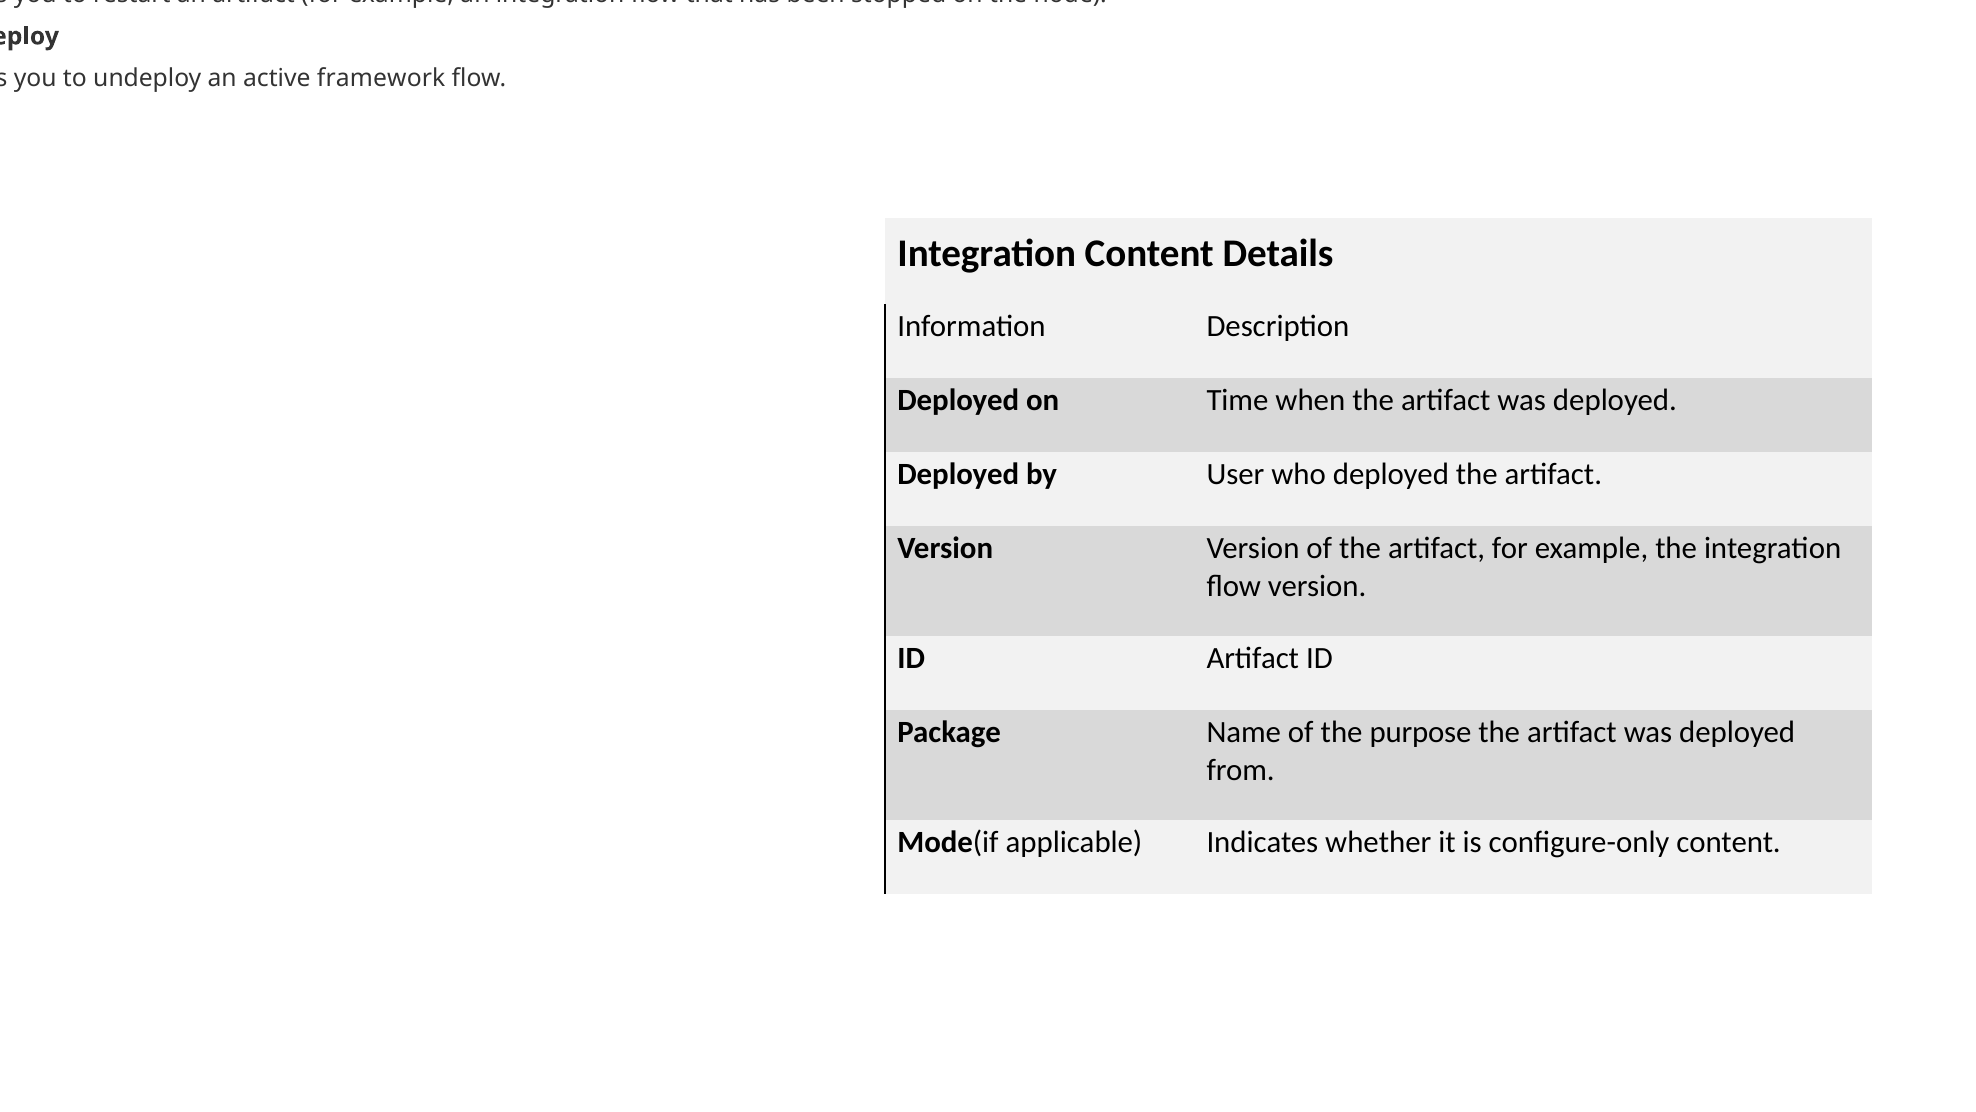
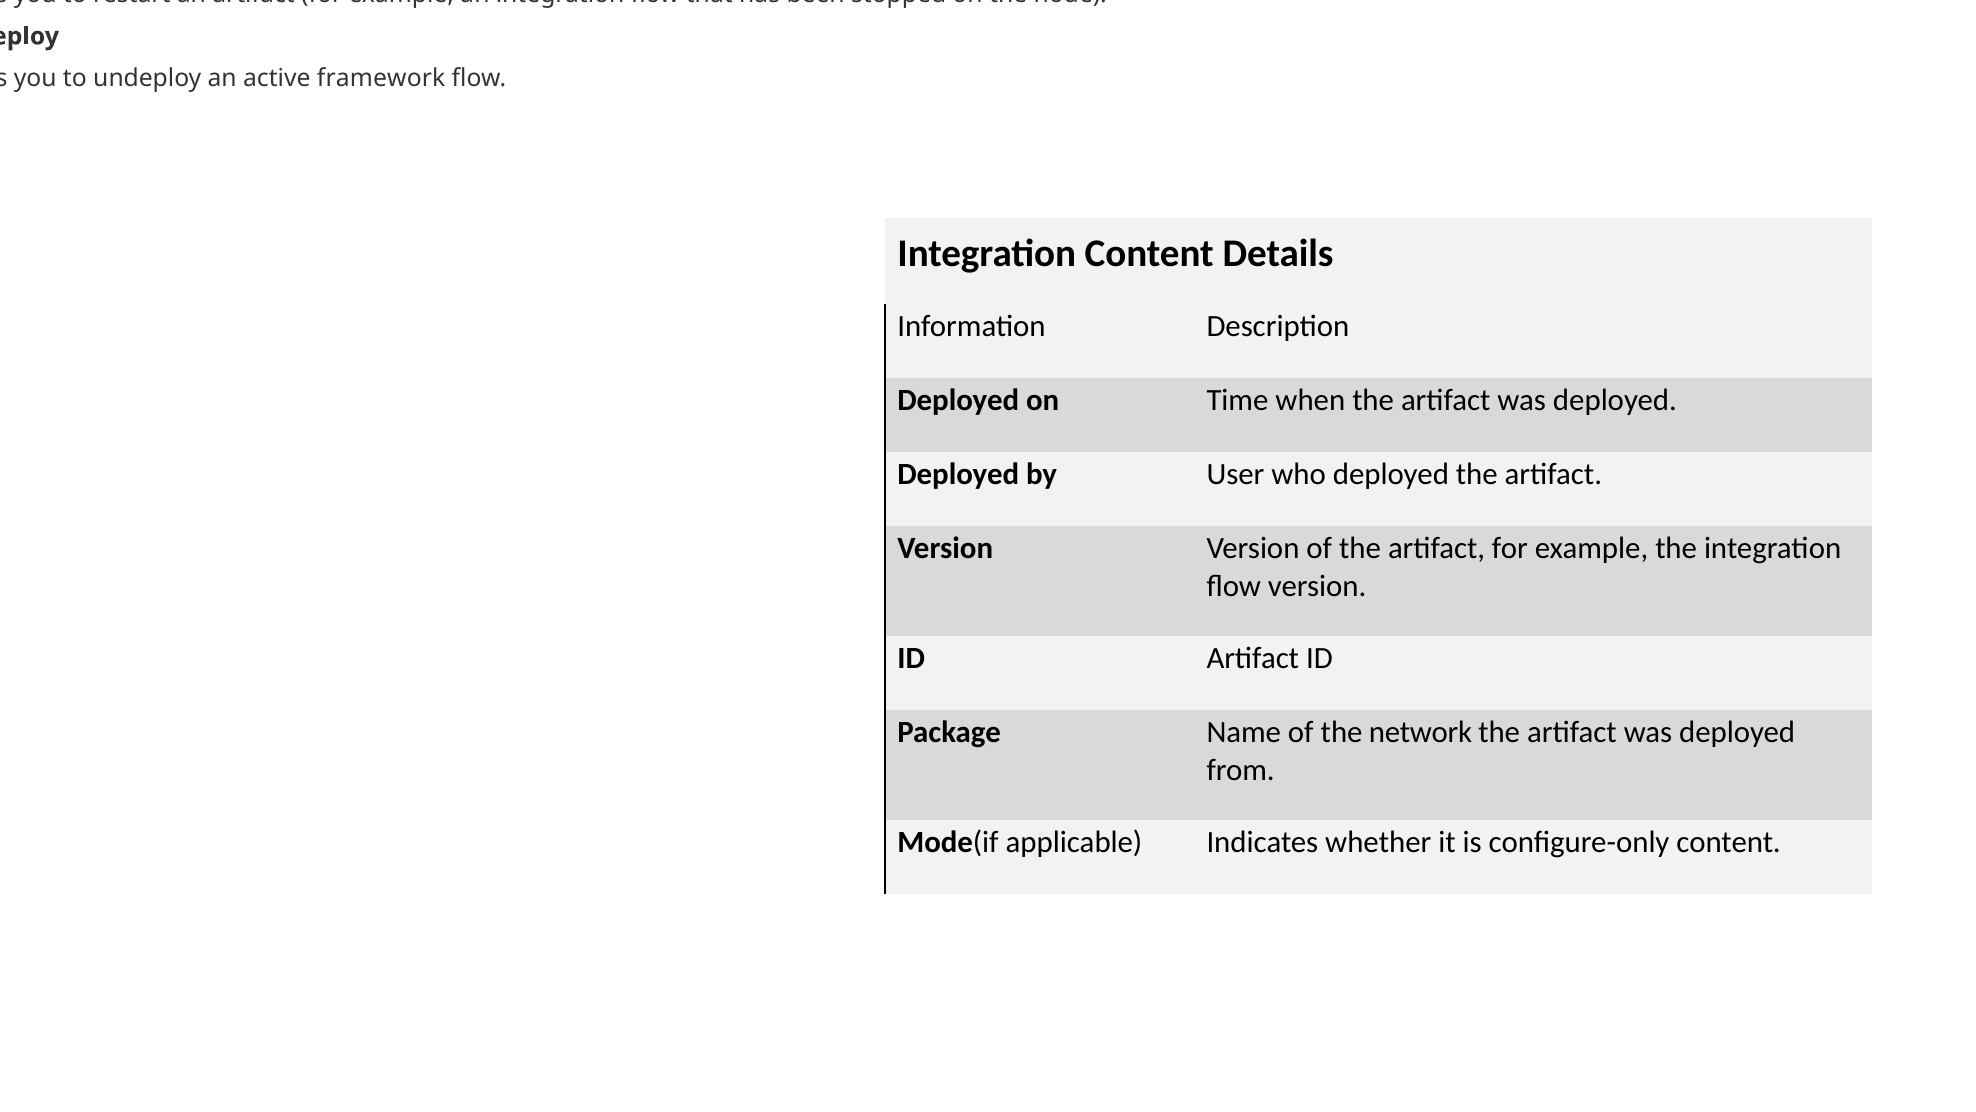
purpose: purpose -> network
